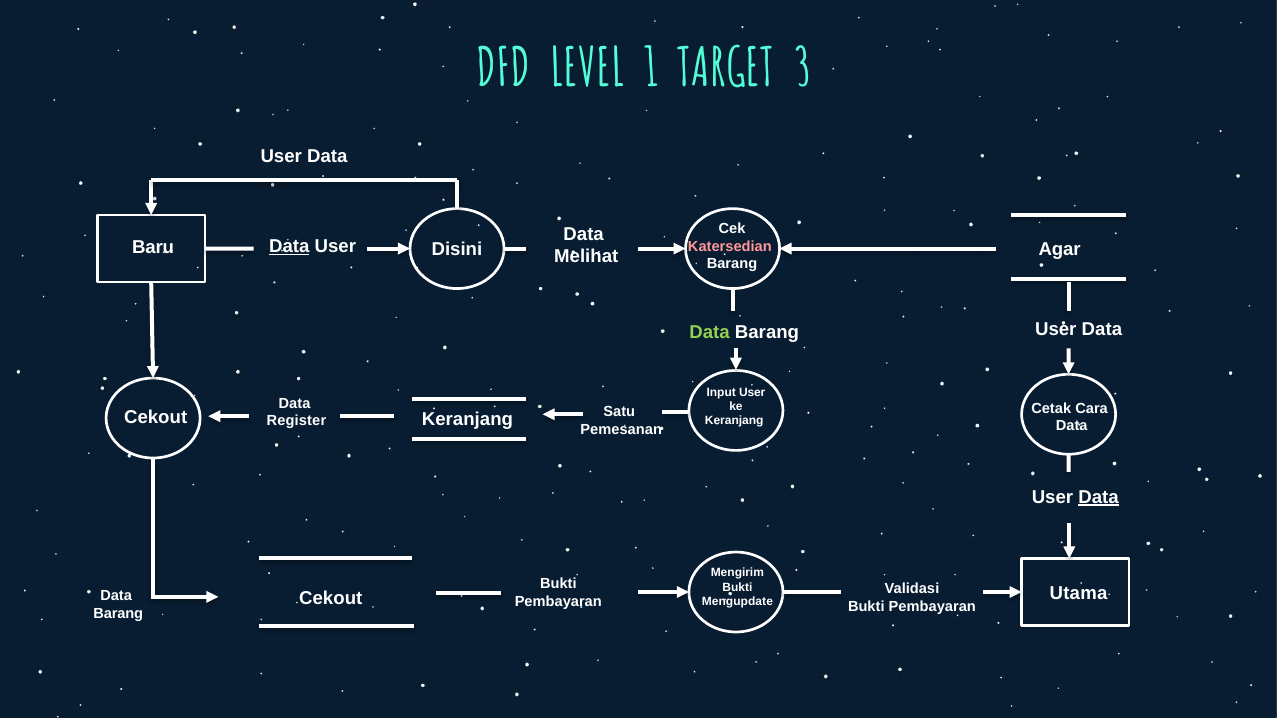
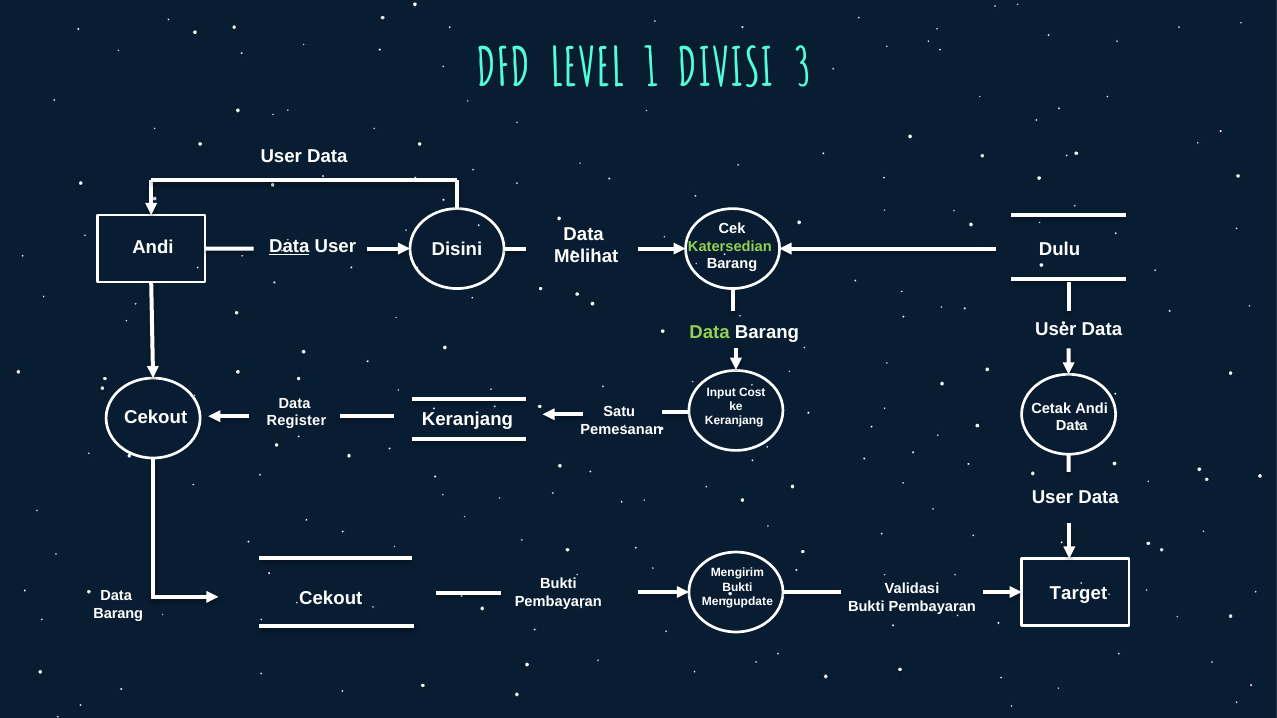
TARGET: TARGET -> DIVISI
Baru at (153, 247): Baru -> Andi
Katersedian colour: pink -> light green
Agar: Agar -> Dulu
Input User: User -> Cost
Cetak Cara: Cara -> Andi
Data at (1099, 497) underline: present -> none
Utama: Utama -> Target
